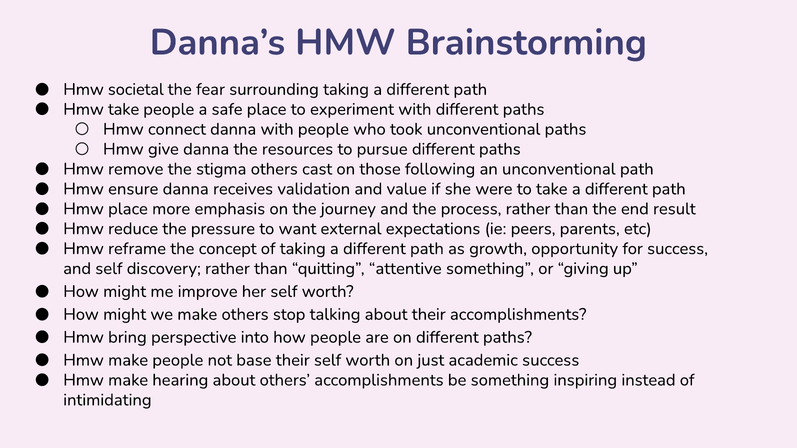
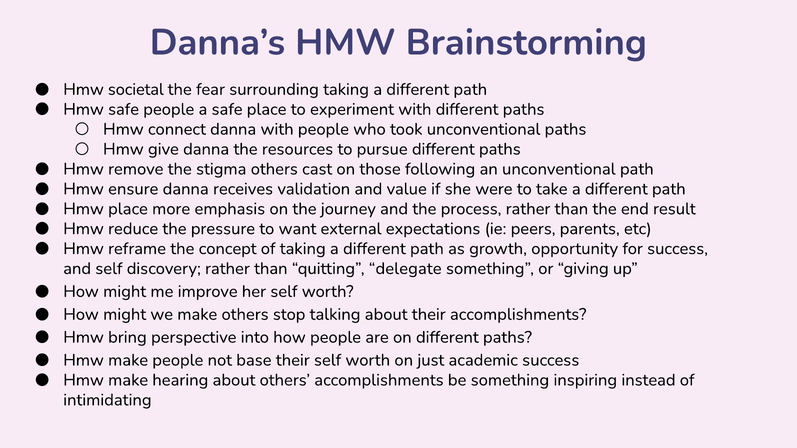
Hmw take: take -> safe
attentive: attentive -> delegate
